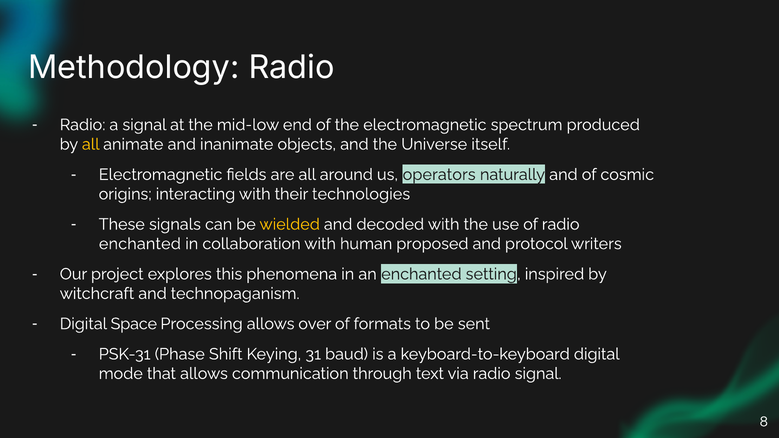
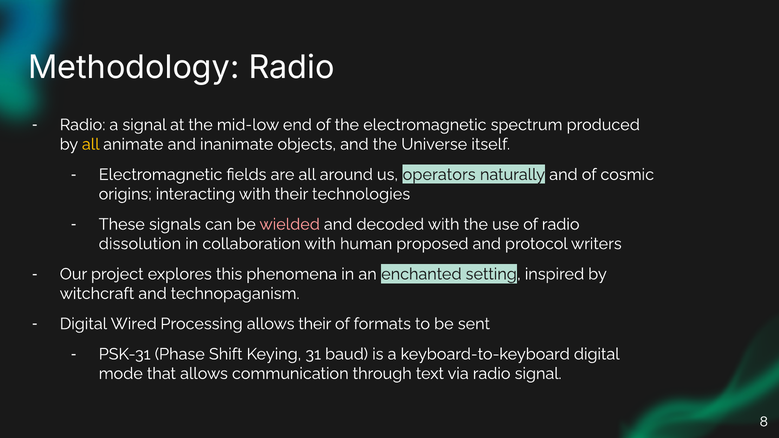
wielded colour: yellow -> pink
enchanted at (140, 244): enchanted -> dissolution
Space: Space -> Wired
allows over: over -> their
